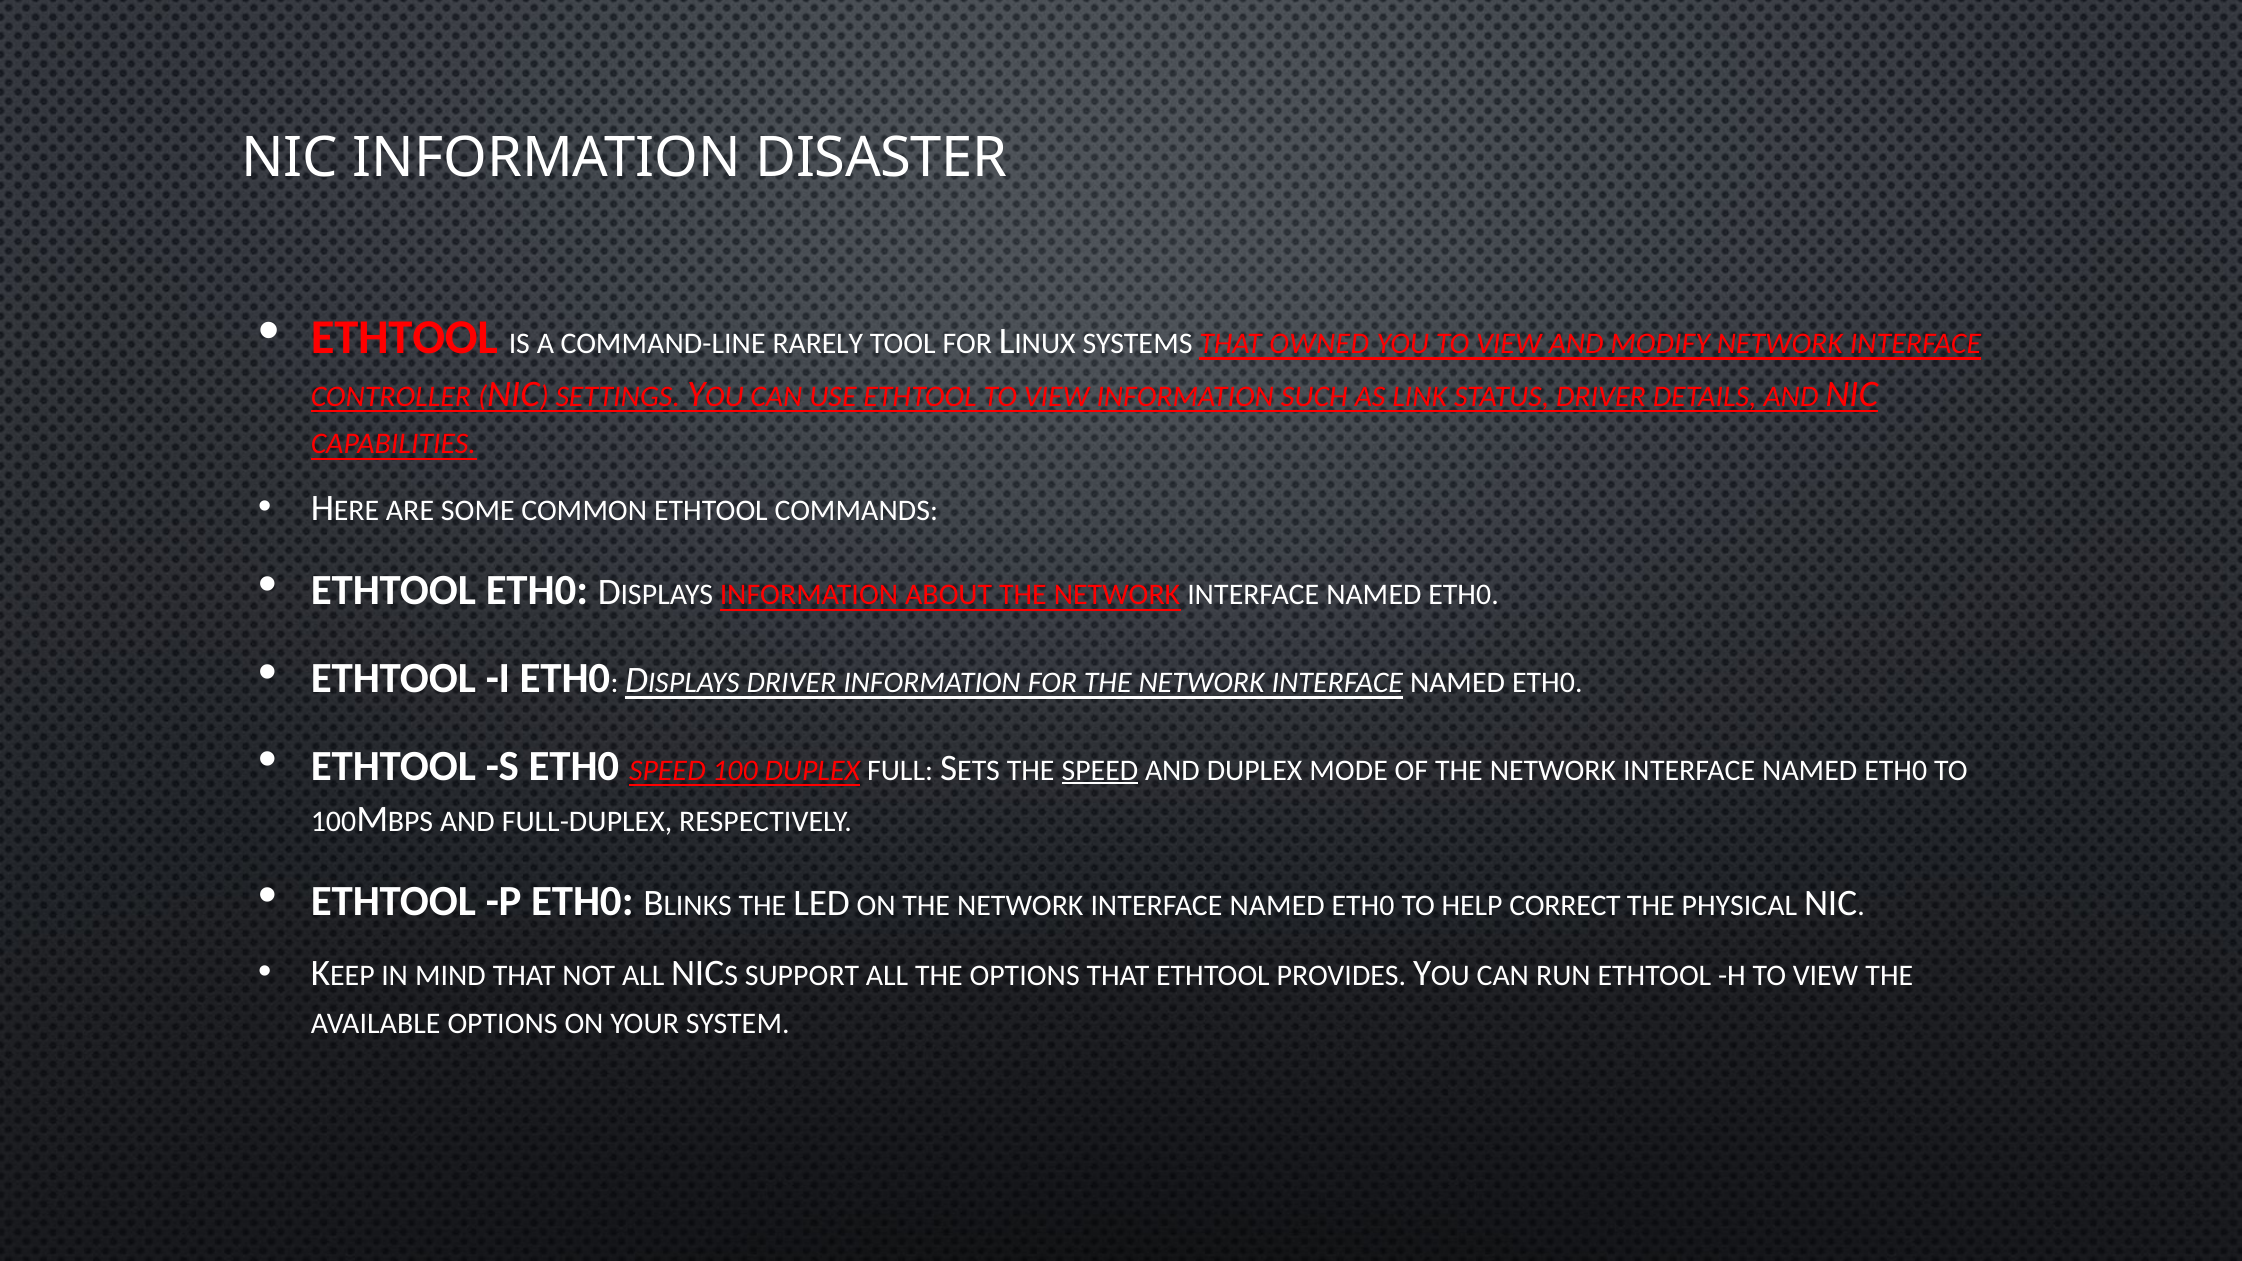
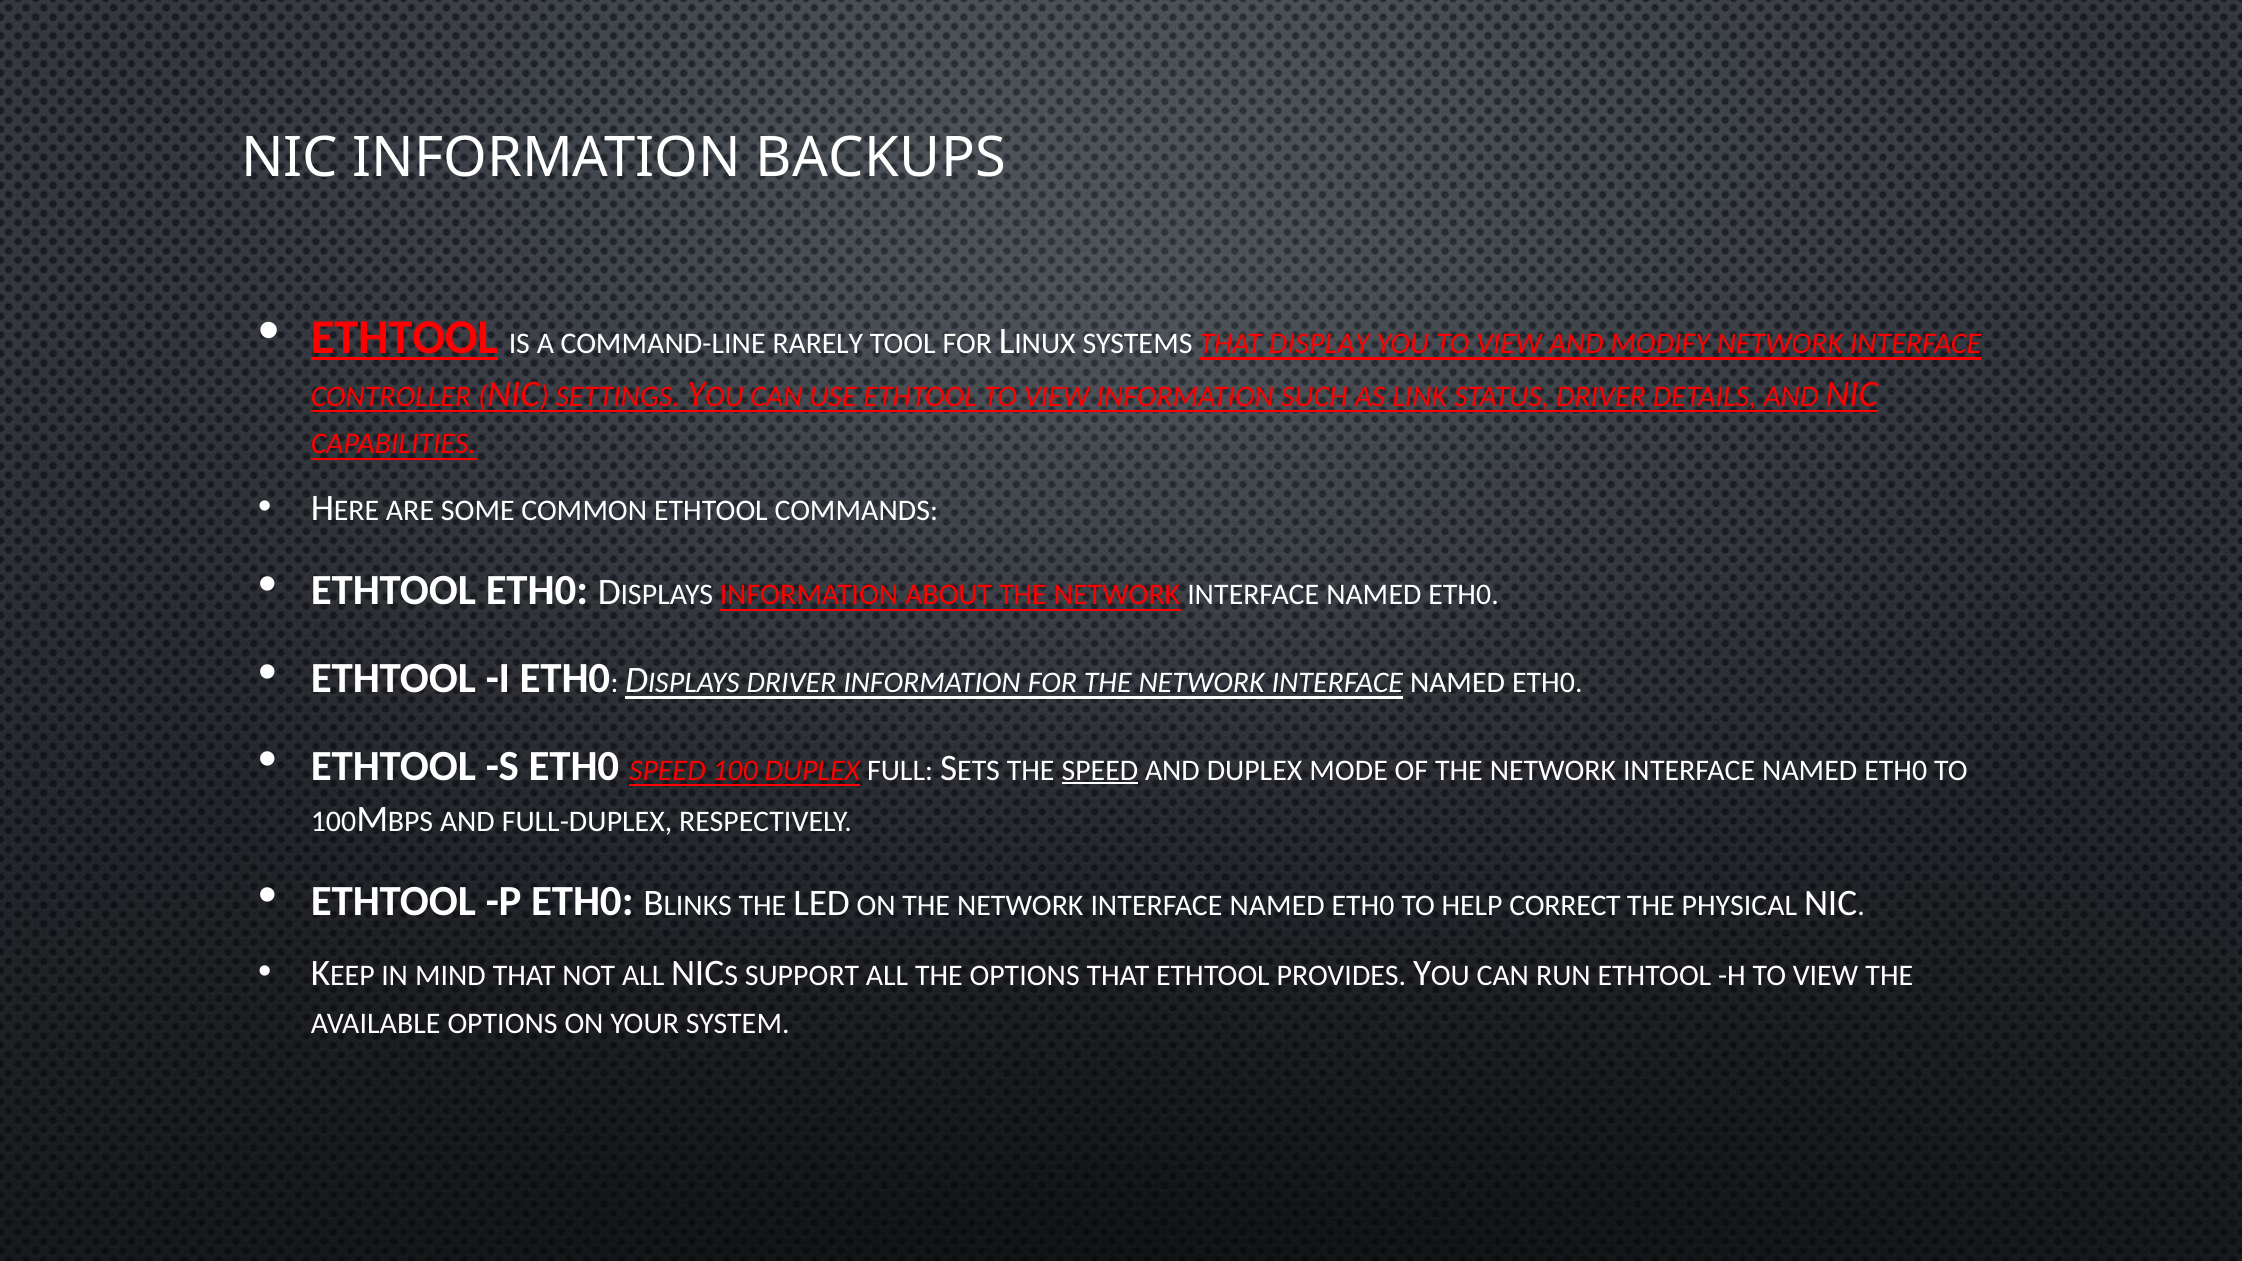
DISASTER: DISASTER -> BACKUPS
ETHTOOL at (404, 338) underline: none -> present
OWNED: OWNED -> DISPLAY
